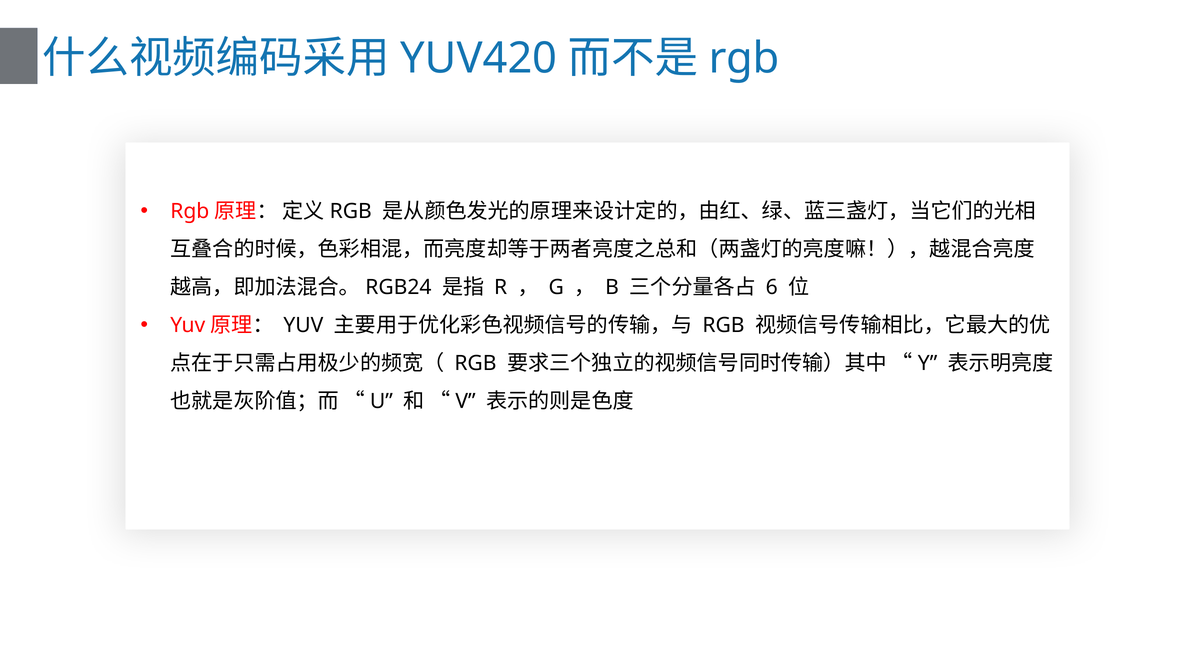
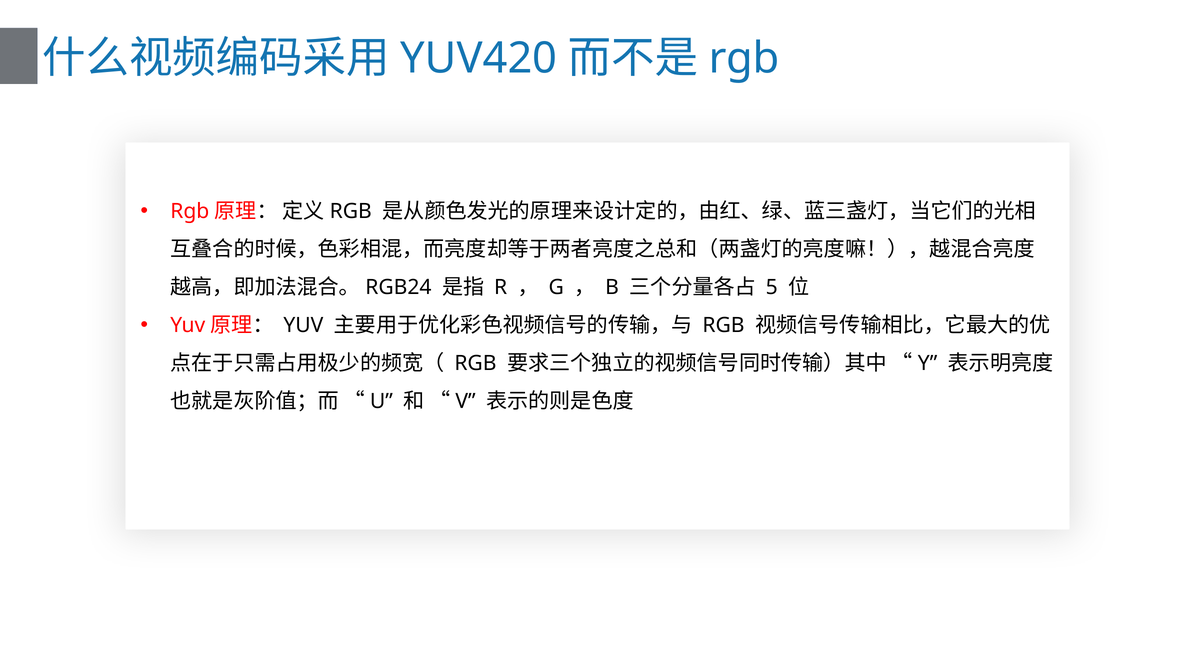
6: 6 -> 5
